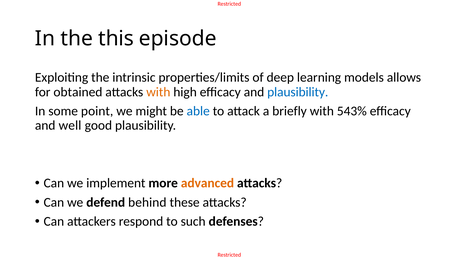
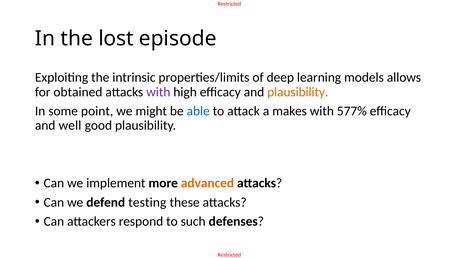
this: this -> lost
with at (158, 92) colour: orange -> purple
plausibility at (298, 92) colour: blue -> orange
briefly: briefly -> makes
543%: 543% -> 577%
behind: behind -> testing
